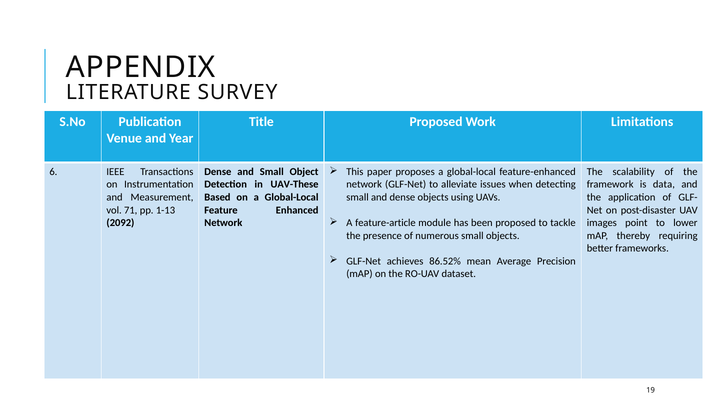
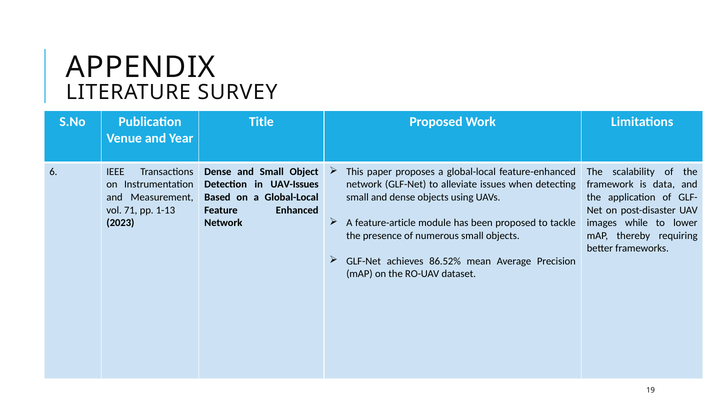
UAV-These: UAV-These -> UAV-Issues
2092: 2092 -> 2023
point: point -> while
